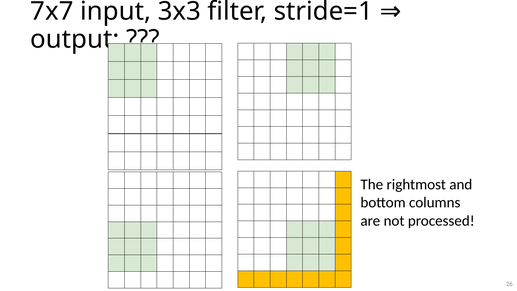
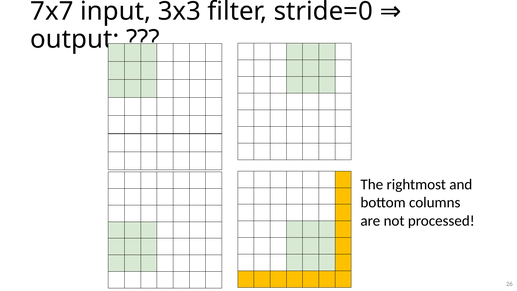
stride=1: stride=1 -> stride=0
